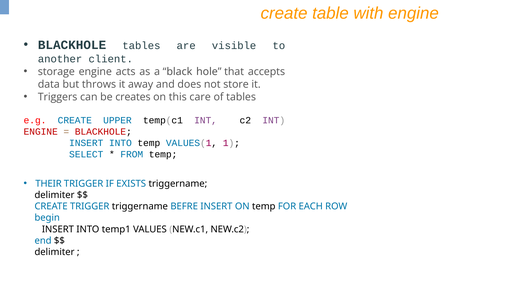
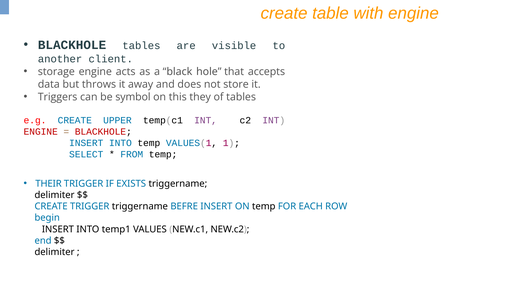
creates: creates -> symbol
care: care -> they
